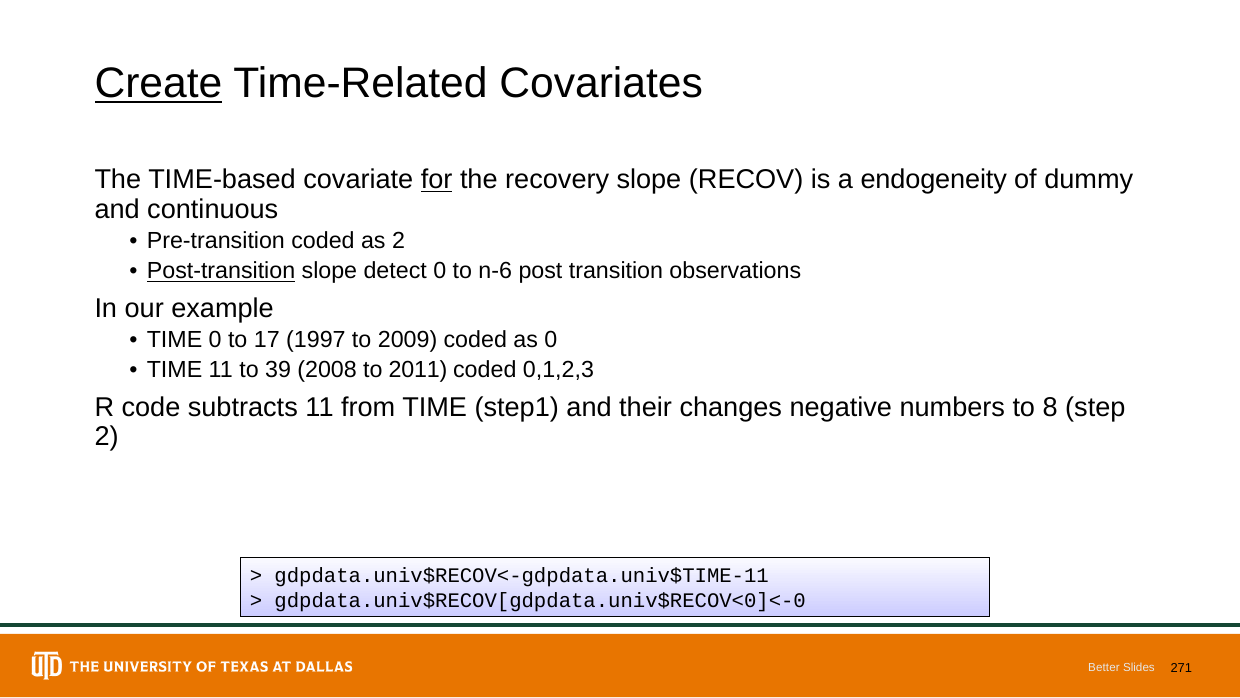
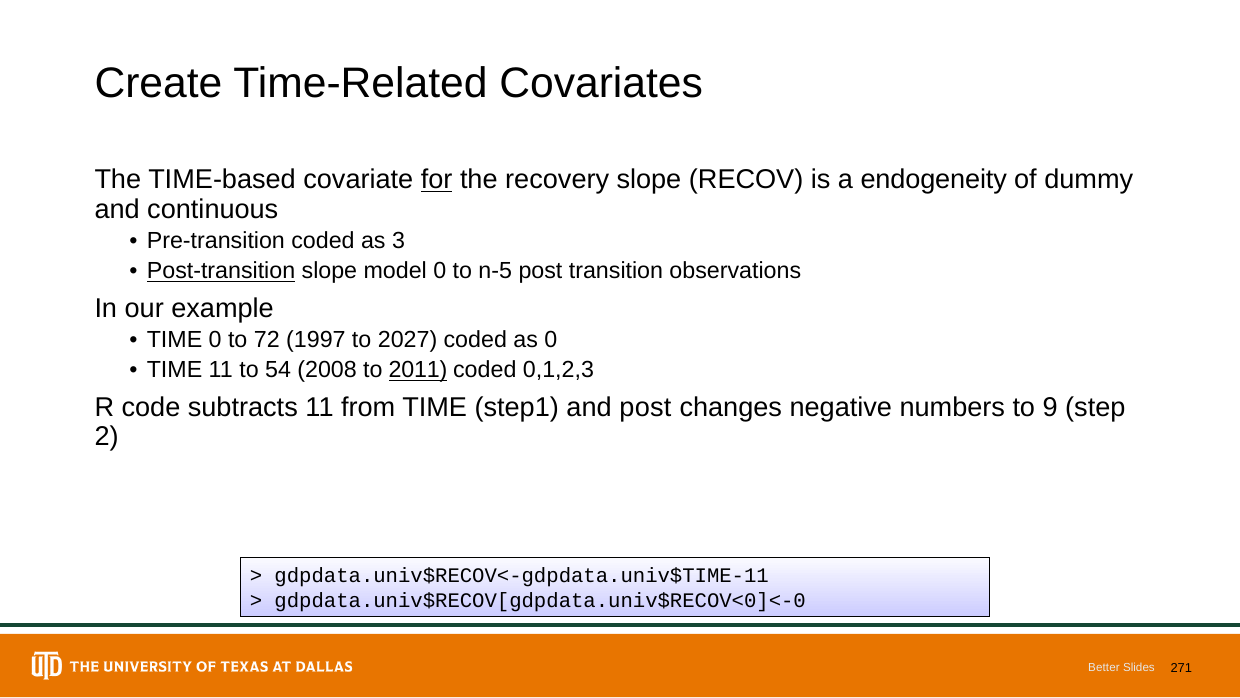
Create underline: present -> none
as 2: 2 -> 3
detect: detect -> model
n-6: n-6 -> n-5
17: 17 -> 72
2009: 2009 -> 2027
39: 39 -> 54
2011 underline: none -> present
and their: their -> post
8: 8 -> 9
